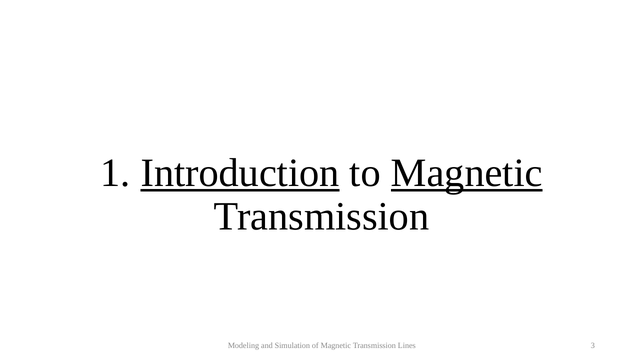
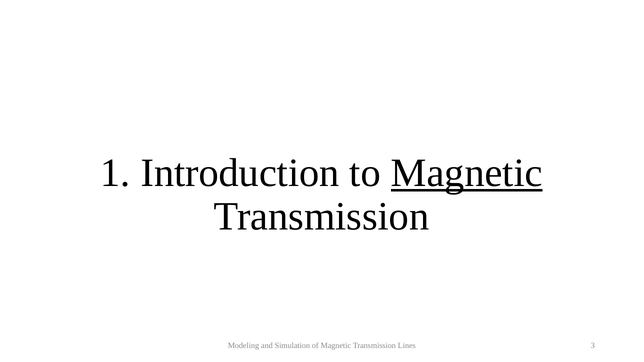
Introduction underline: present -> none
